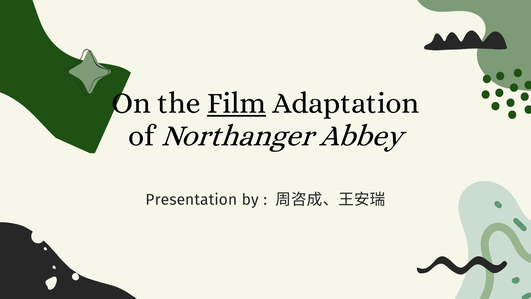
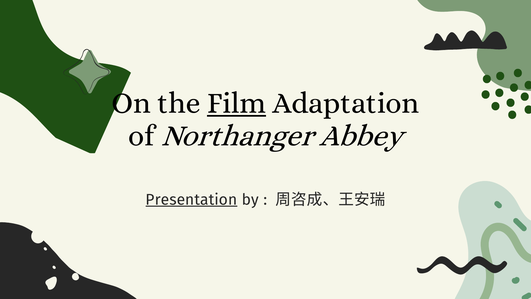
Presentation underline: none -> present
